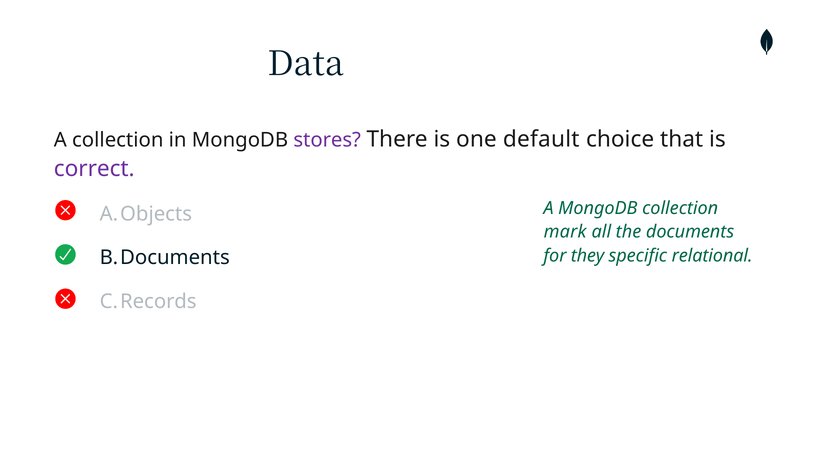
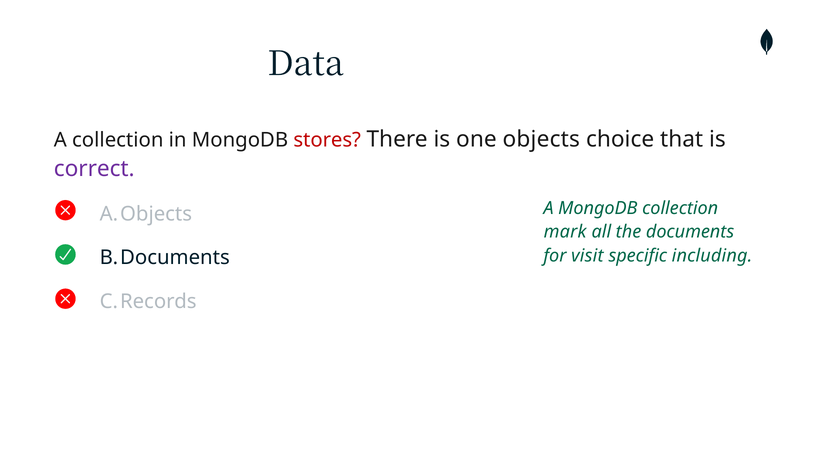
stores colour: purple -> red
default: default -> objects
they: they -> visit
relational: relational -> including
